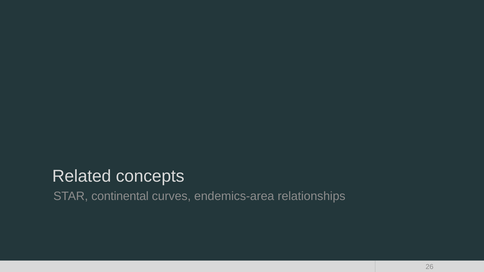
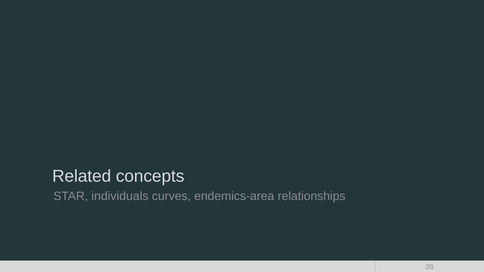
continental: continental -> individuals
